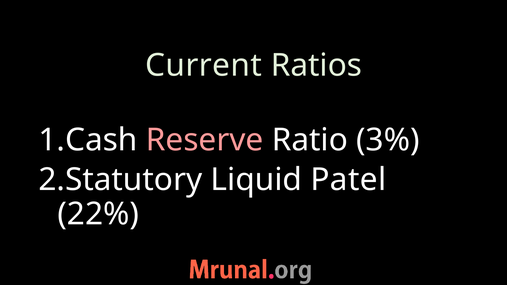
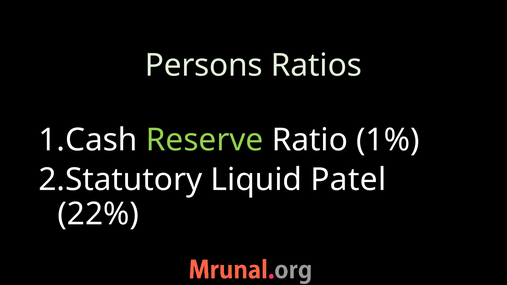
Current: Current -> Persons
Reserve colour: pink -> light green
3%: 3% -> 1%
